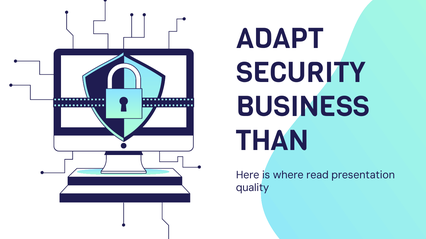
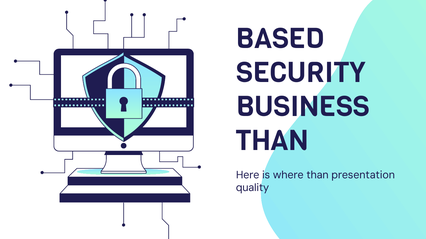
ADAPT: ADAPT -> BASED
where read: read -> than
